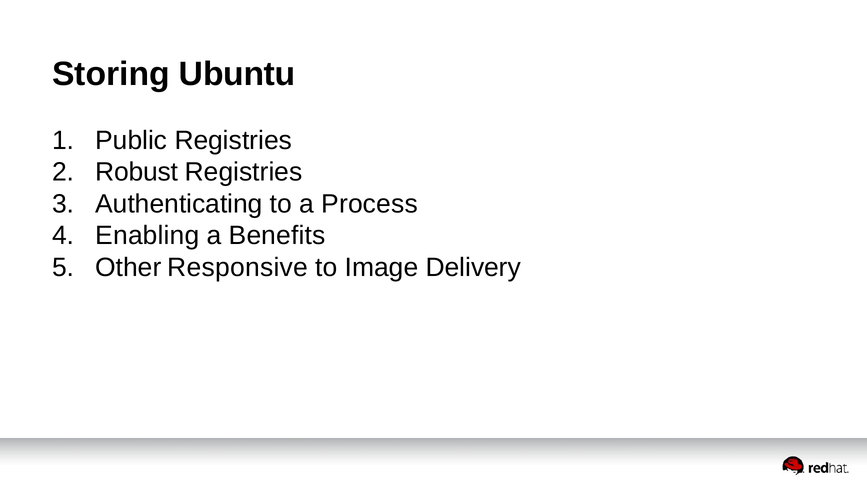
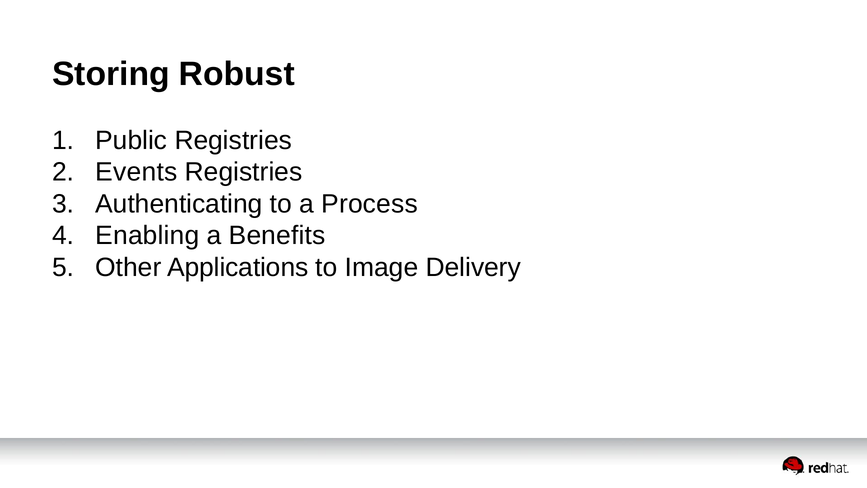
Ubuntu: Ubuntu -> Robust
Robust: Robust -> Events
Responsive: Responsive -> Applications
